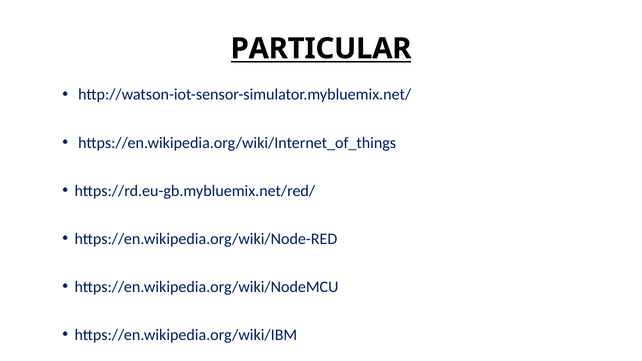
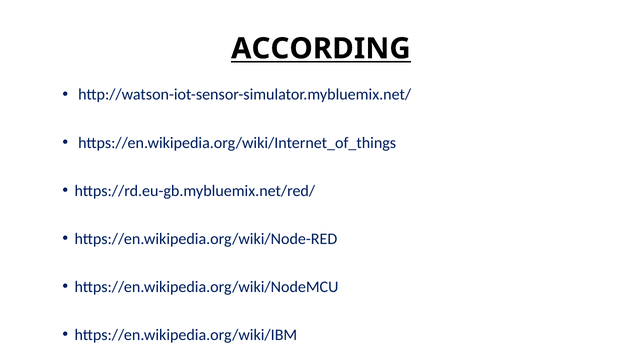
PARTICULAR: PARTICULAR -> ACCORDING
